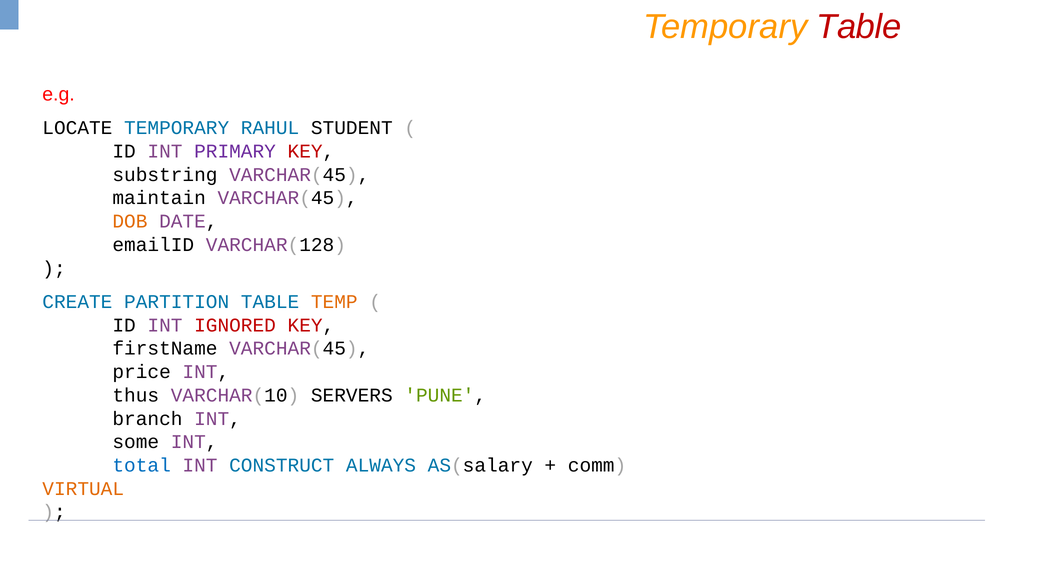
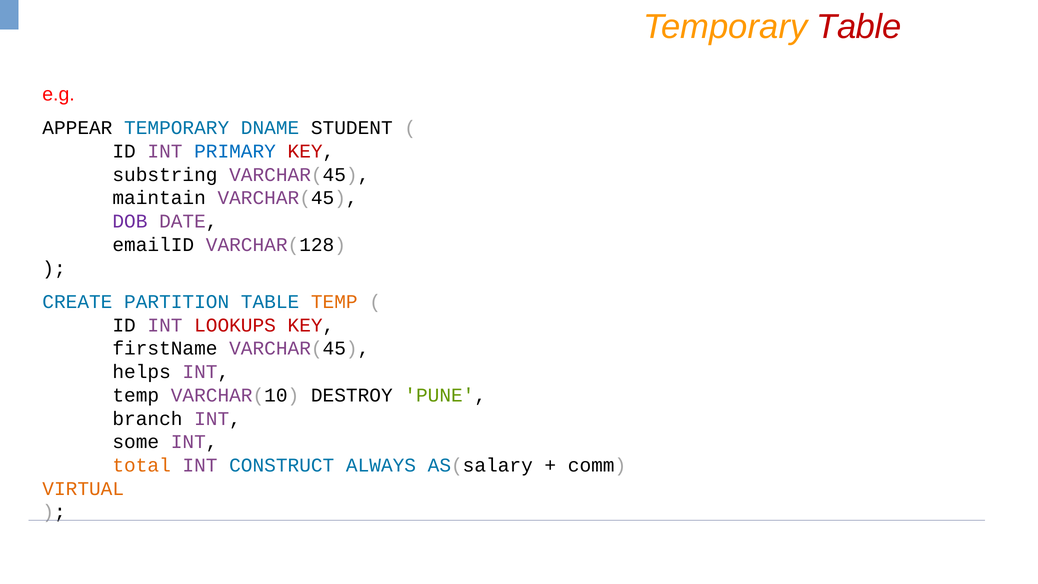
LOCATE: LOCATE -> APPEAR
RAHUL: RAHUL -> DNAME
PRIMARY colour: purple -> blue
DOB colour: orange -> purple
IGNORED: IGNORED -> LOOKUPS
price: price -> helps
thus at (136, 395): thus -> temp
SERVERS: SERVERS -> DESTROY
total colour: blue -> orange
